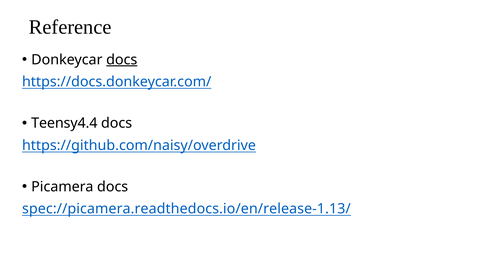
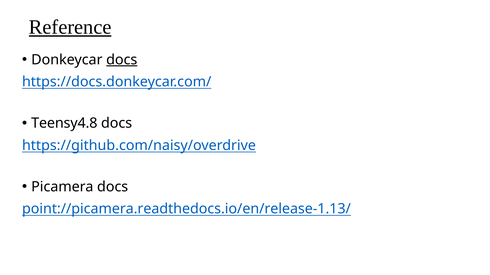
Reference underline: none -> present
Teensy4.4: Teensy4.4 -> Teensy4.8
spec://picamera.readthedocs.io/en/release-1.13/: spec://picamera.readthedocs.io/en/release-1.13/ -> point://picamera.readthedocs.io/en/release-1.13/
